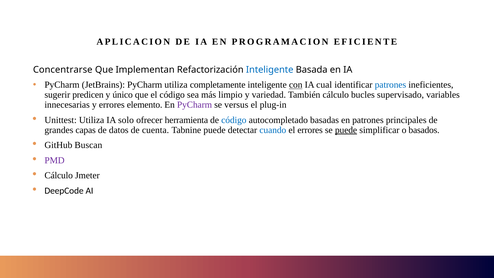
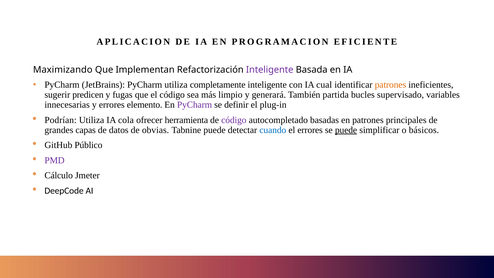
Concentrarse: Concentrarse -> Maximizando
Inteligente at (270, 70) colour: blue -> purple
con underline: present -> none
patrones at (390, 85) colour: blue -> orange
único: único -> fugas
variedad: variedad -> generará
También cálculo: cálculo -> partida
versus: versus -> definir
Unittest: Unittest -> Podrían
solo: solo -> cola
código at (234, 120) colour: blue -> purple
cuenta: cuenta -> obvias
basados: basados -> básicos
Buscan: Buscan -> Público
